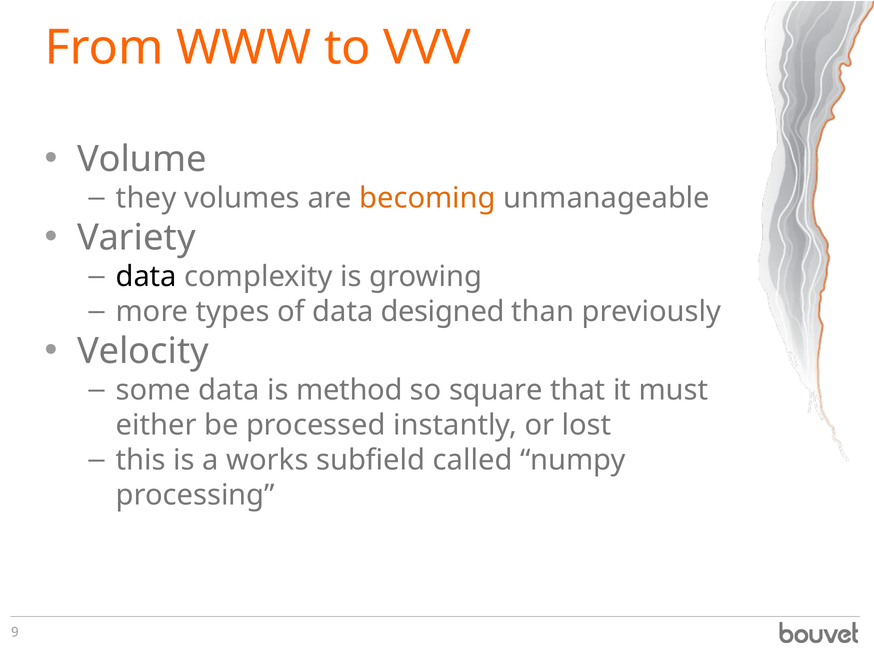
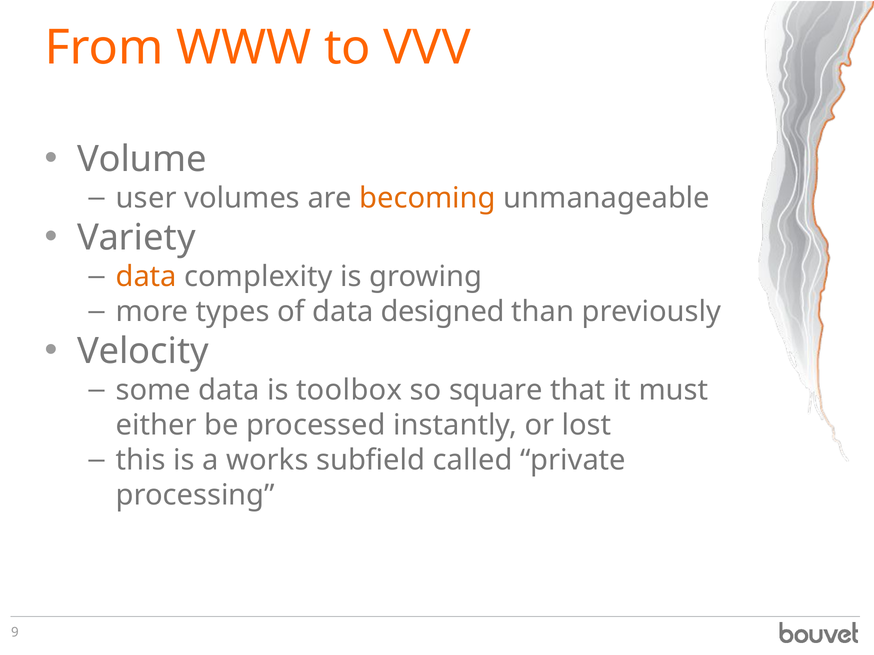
they: they -> user
data at (146, 277) colour: black -> orange
method: method -> toolbox
numpy: numpy -> private
